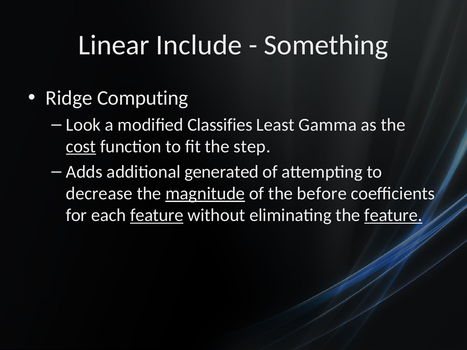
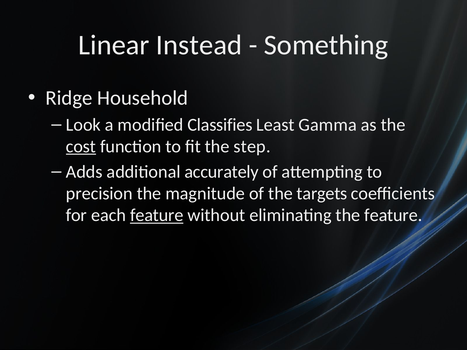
Include: Include -> Instead
Computing: Computing -> Household
generated: generated -> accurately
decrease: decrease -> precision
magnitude underline: present -> none
before: before -> targets
feature at (393, 215) underline: present -> none
